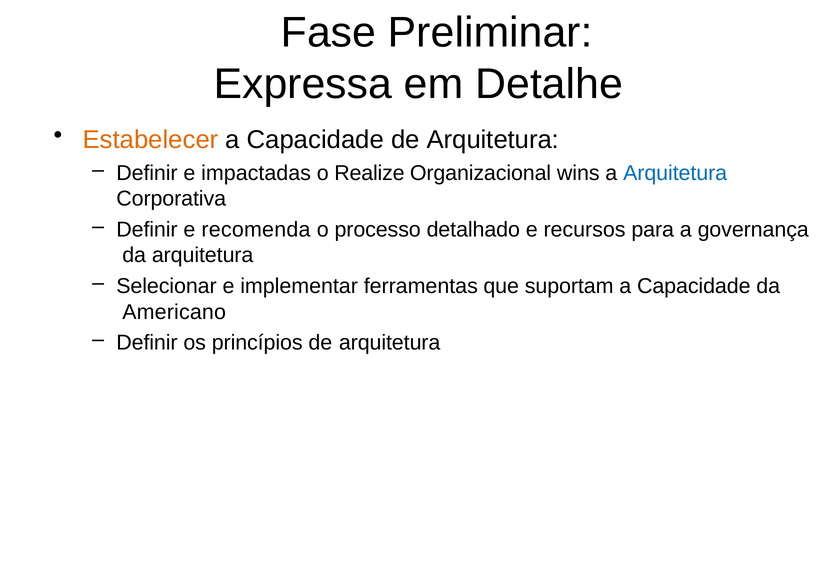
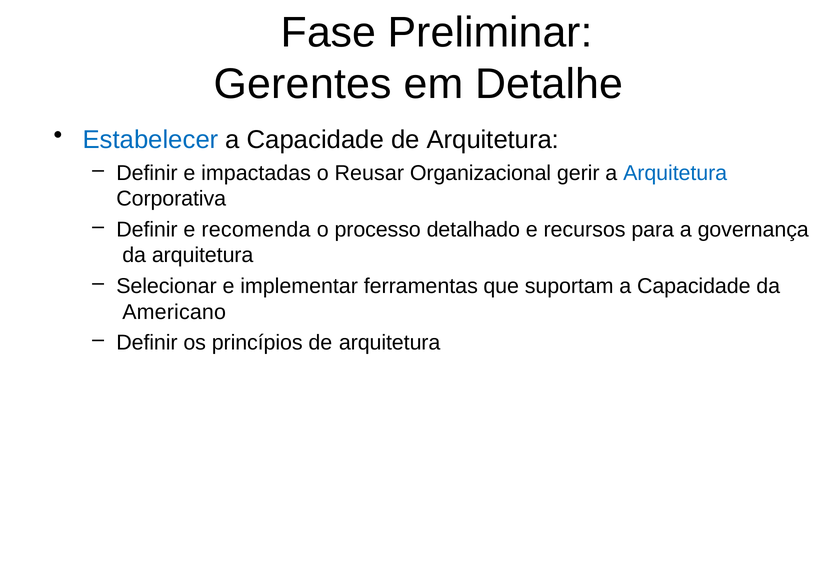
Expressa: Expressa -> Gerentes
Estabelecer colour: orange -> blue
Realize: Realize -> Reusar
wins: wins -> gerir
